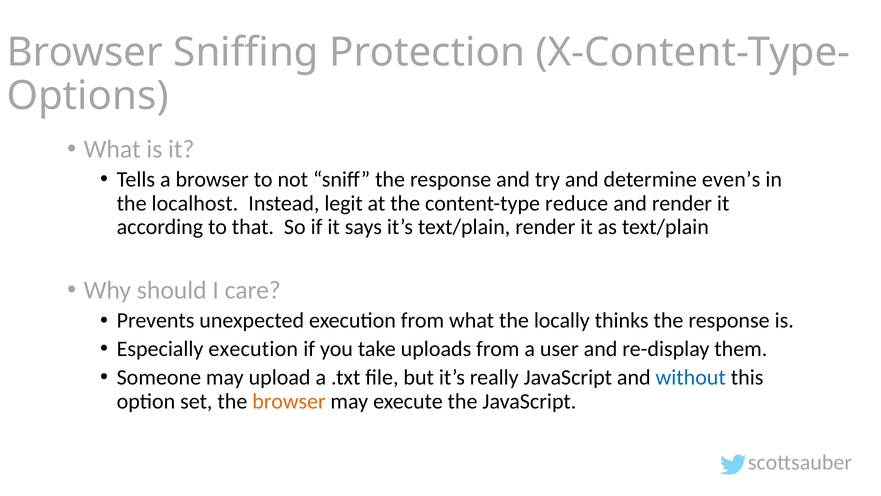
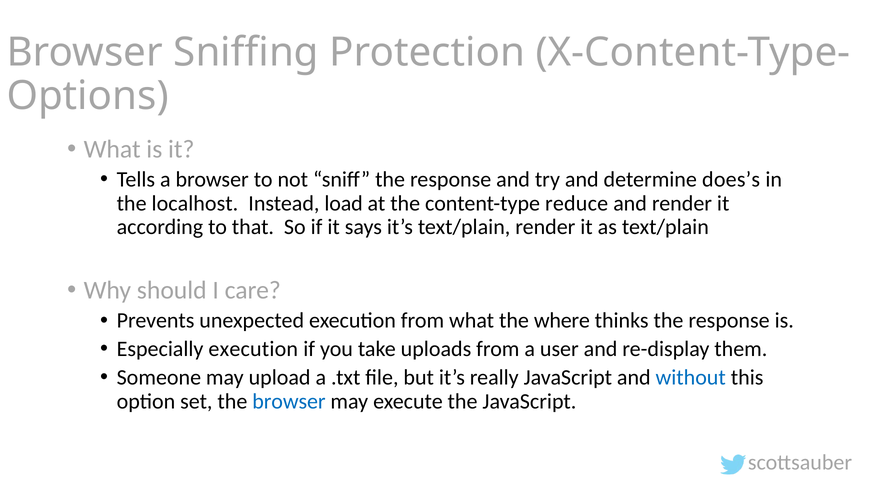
even’s: even’s -> does’s
legit: legit -> load
locally: locally -> where
browser at (289, 401) colour: orange -> blue
